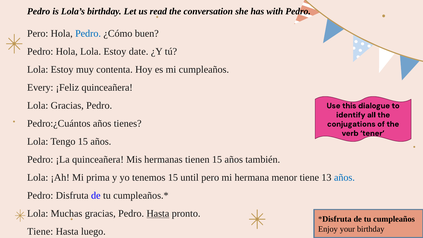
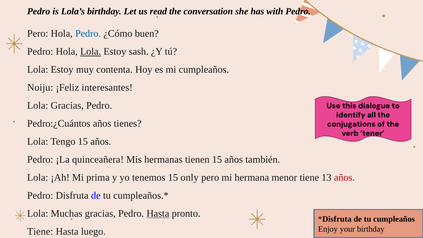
Lola at (91, 52) underline: none -> present
date: date -> sash
Every: Every -> Noiju
¡Feliz quinceañera: quinceañera -> interesantes
until: until -> only
años at (344, 178) colour: blue -> red
